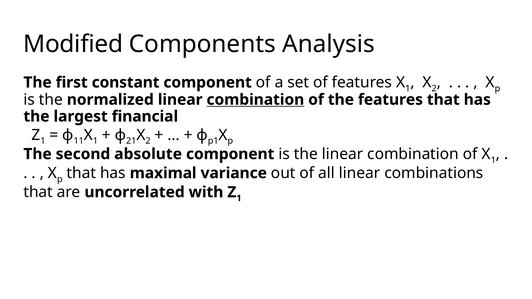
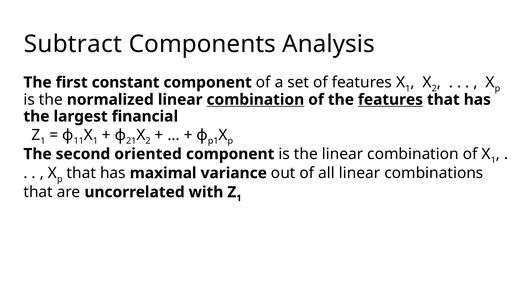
Modified: Modified -> Subtract
features at (390, 100) underline: none -> present
absolute: absolute -> oriented
